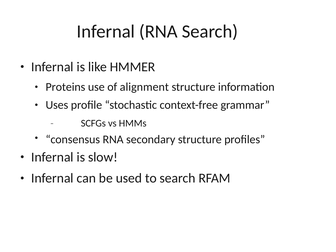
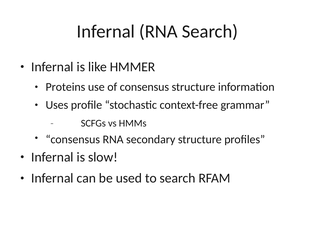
of alignment: alignment -> consensus
